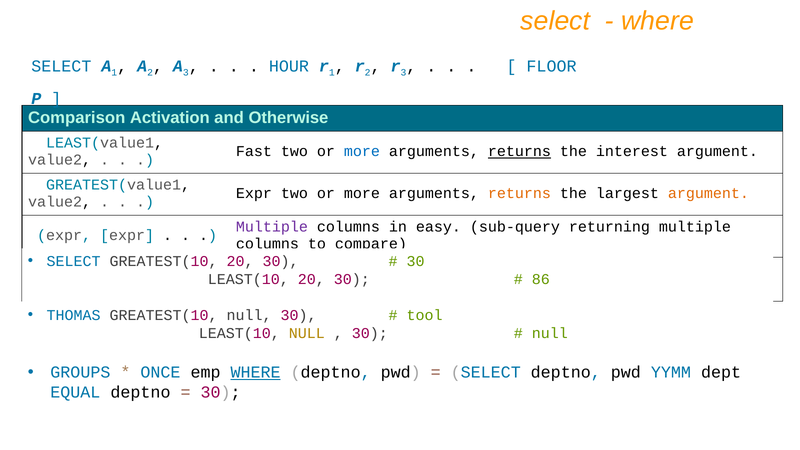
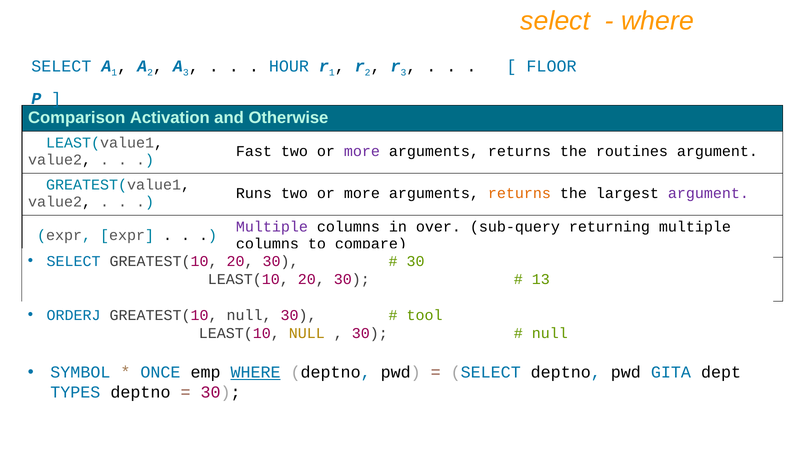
more at (362, 151) colour: blue -> purple
returns at (519, 151) underline: present -> none
interest: interest -> routines
Expr at (254, 193): Expr -> Runs
argument at (708, 193) colour: orange -> purple
easy: easy -> over
86: 86 -> 13
THOMAS: THOMAS -> ORDERJ
GROUPS: GROUPS -> SYMBOL
YYMM: YYMM -> GITA
EQUAL: EQUAL -> TYPES
